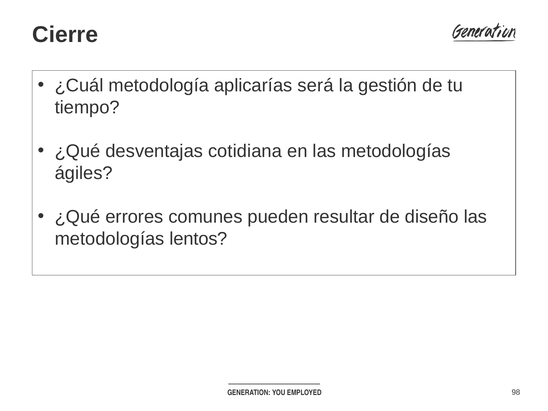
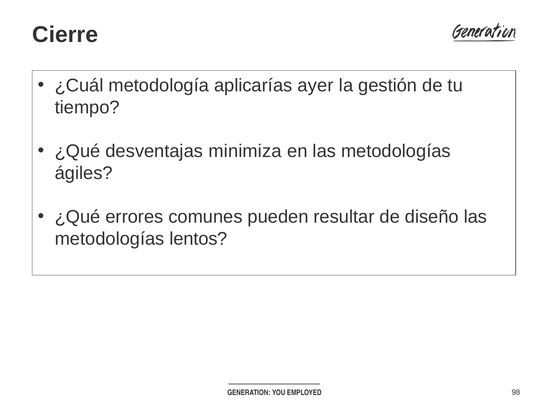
será: será -> ayer
cotidiana: cotidiana -> minimiza
